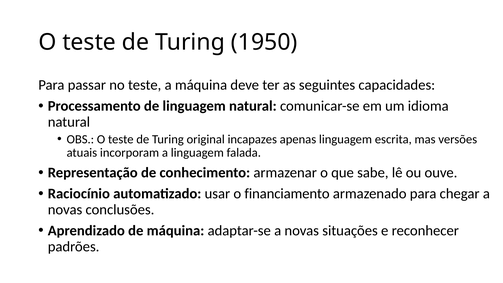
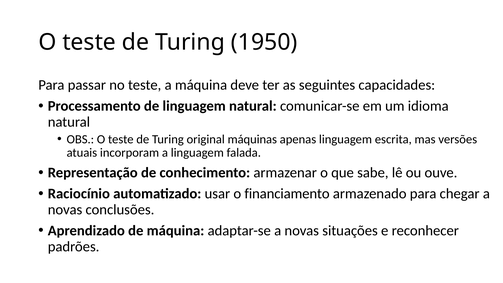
incapazes: incapazes -> máquinas
